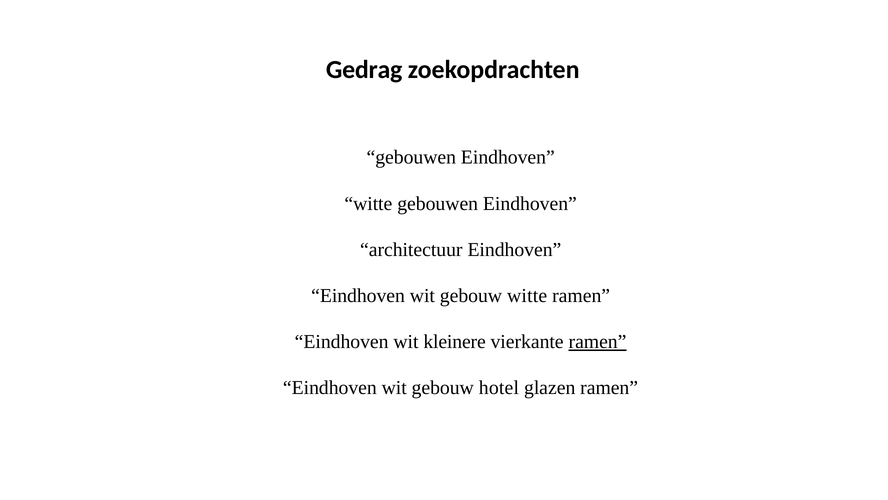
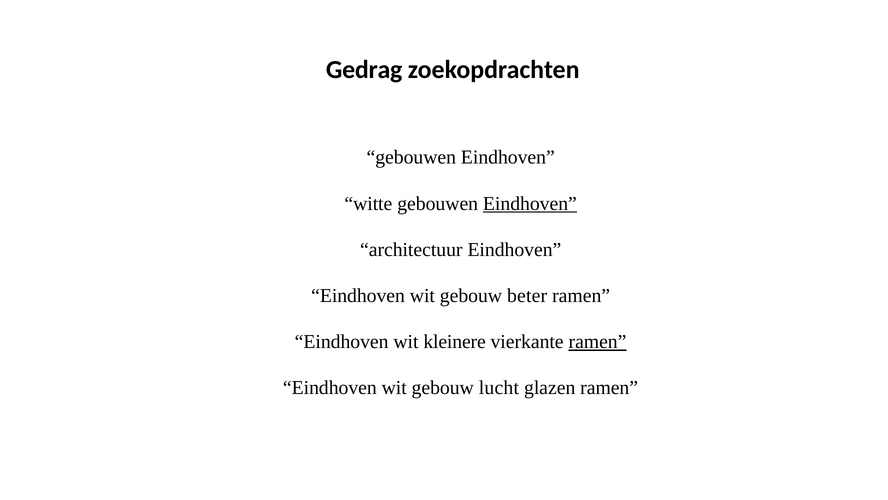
Eindhoven at (530, 203) underline: none -> present
gebouw witte: witte -> beter
hotel: hotel -> lucht
